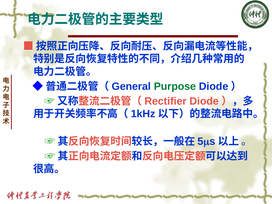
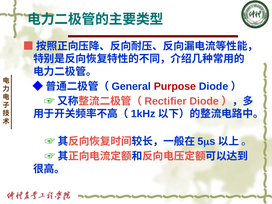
Purpose colour: green -> red
